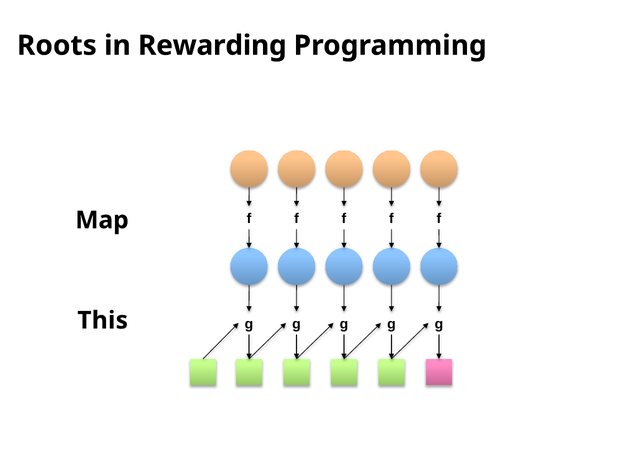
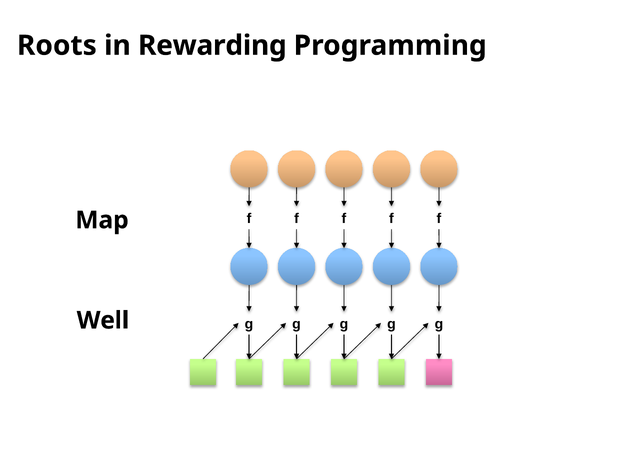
This: This -> Well
